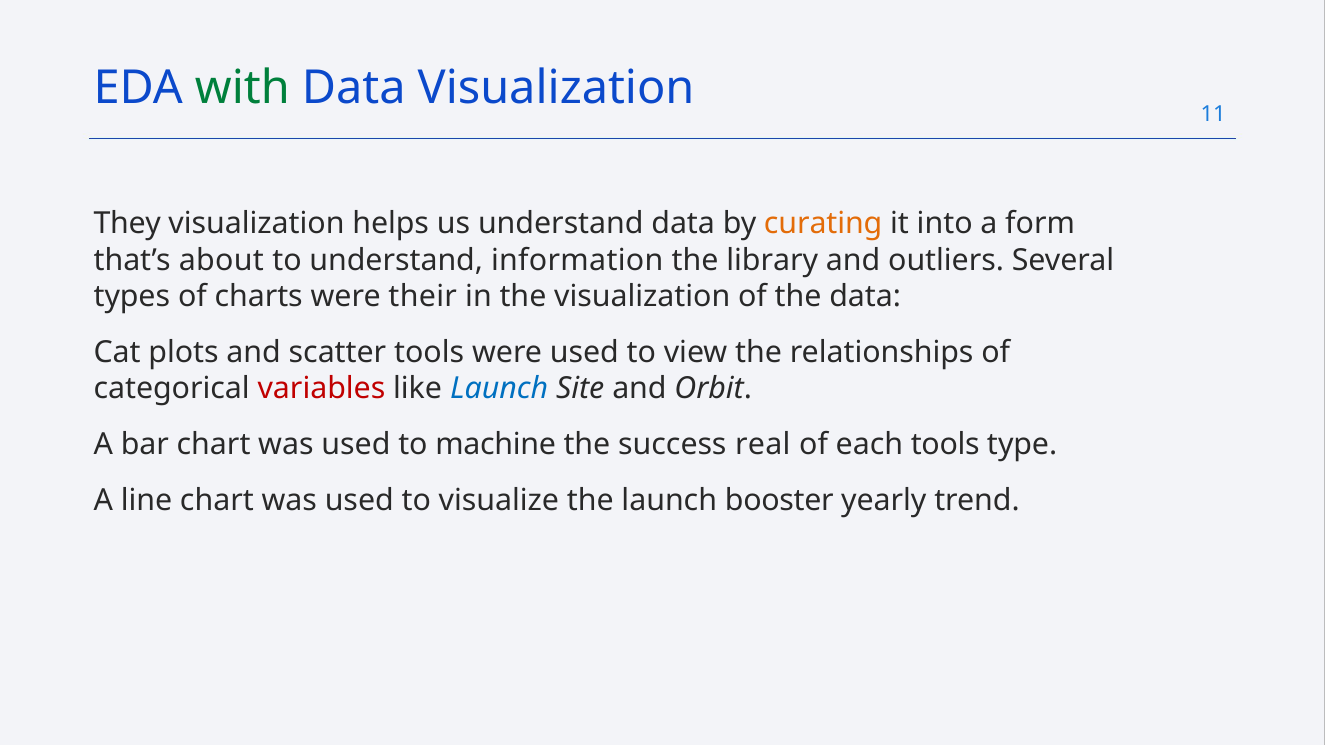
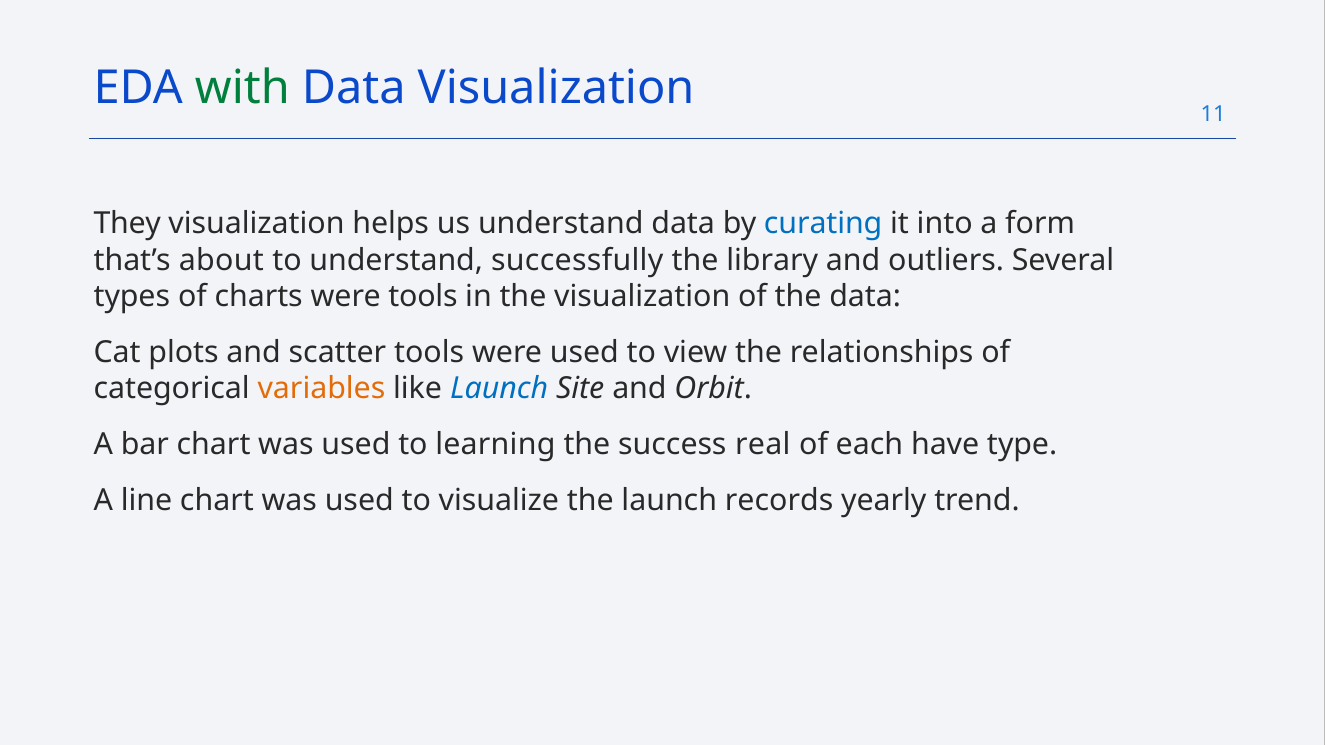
curating colour: orange -> blue
information: information -> successfully
were their: their -> tools
variables colour: red -> orange
machine: machine -> learning
each tools: tools -> have
booster: booster -> records
